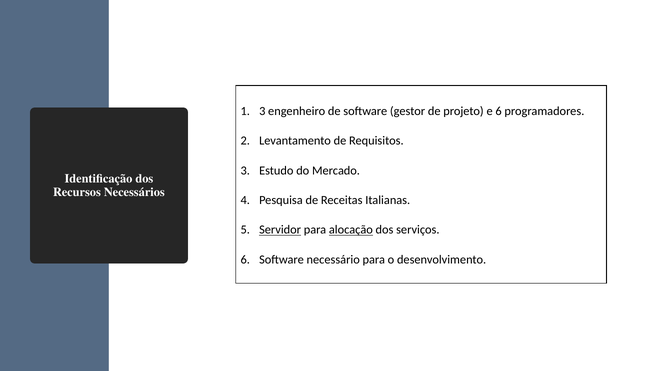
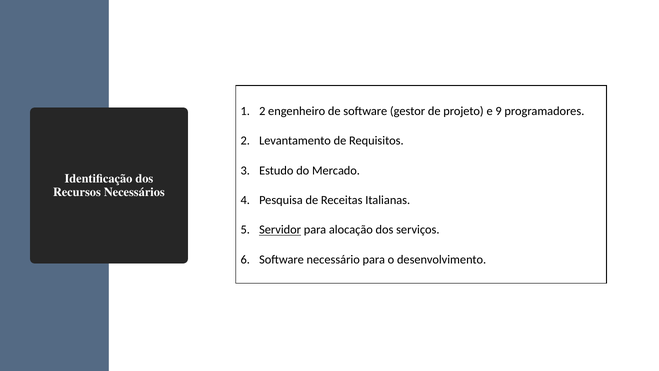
1 3: 3 -> 2
e 6: 6 -> 9
alocação underline: present -> none
